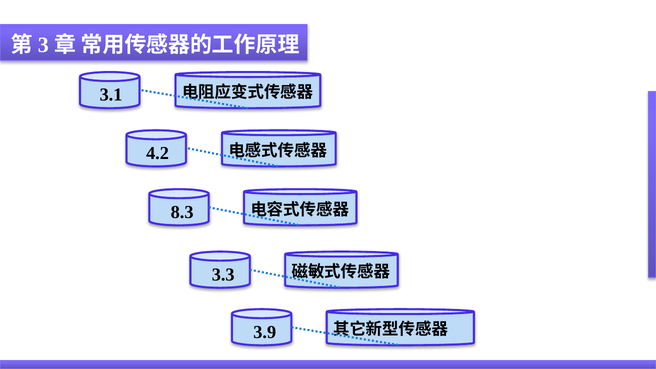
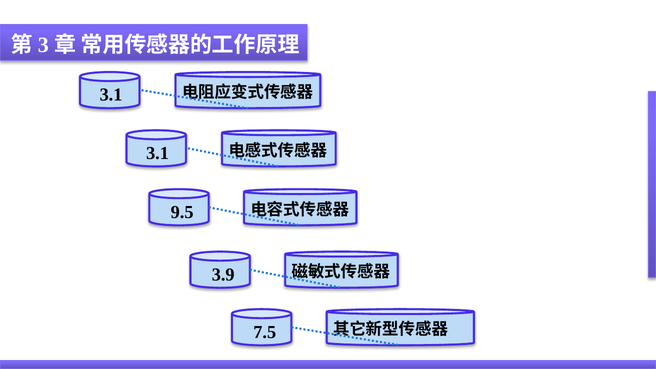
4.2 at (158, 153): 4.2 -> 3.1
8.3: 8.3 -> 9.5
3.3: 3.3 -> 3.9
3.9: 3.9 -> 7.5
